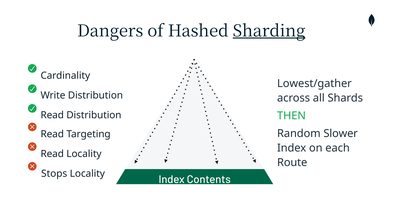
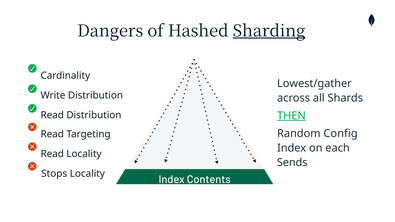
THEN underline: none -> present
Slower: Slower -> Config
Route: Route -> Sends
